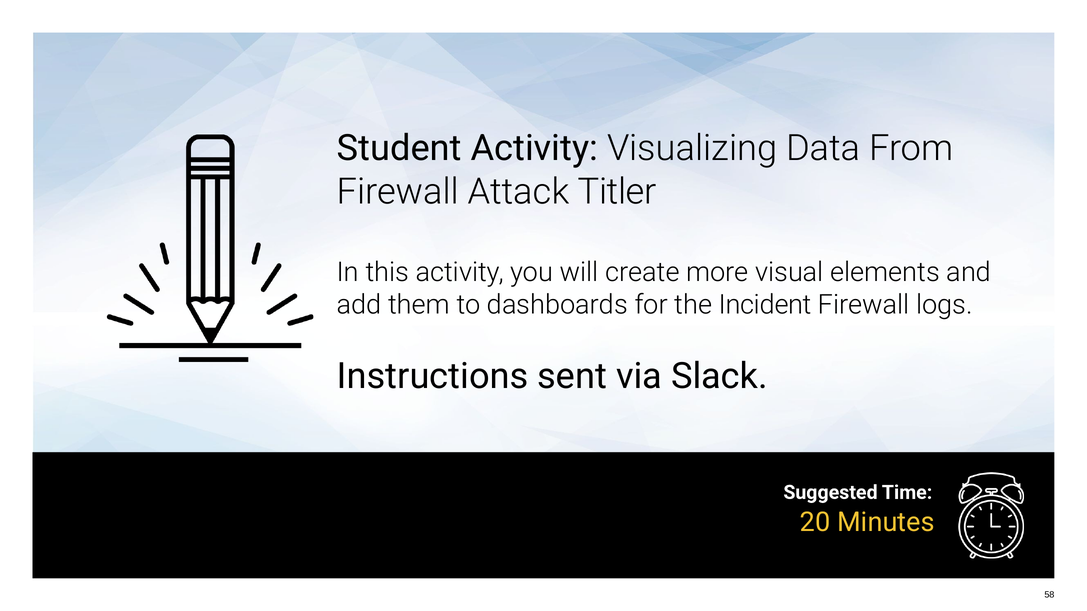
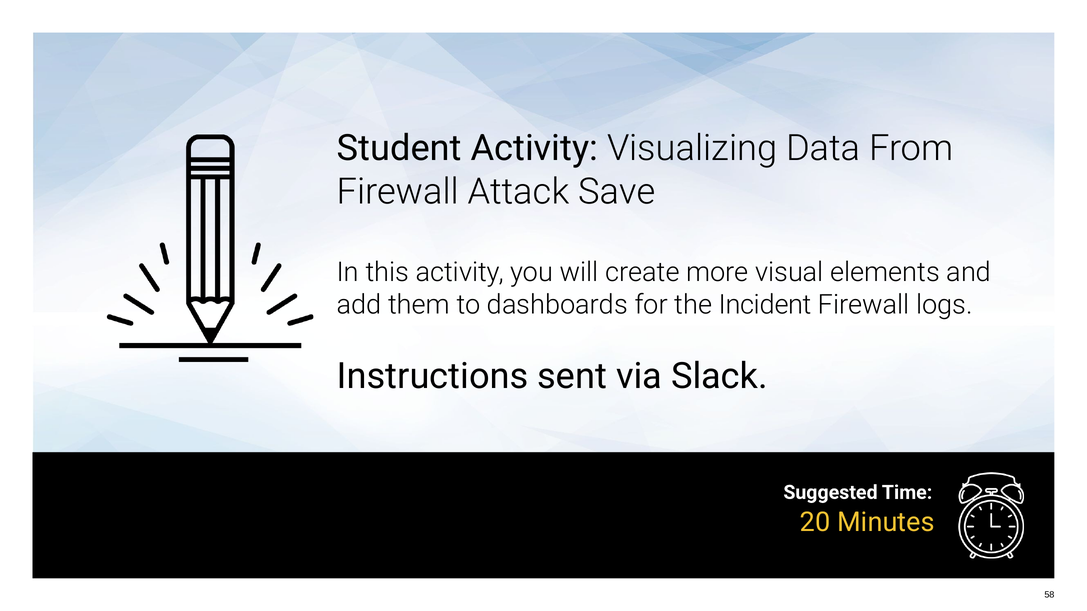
Titler: Titler -> Save
